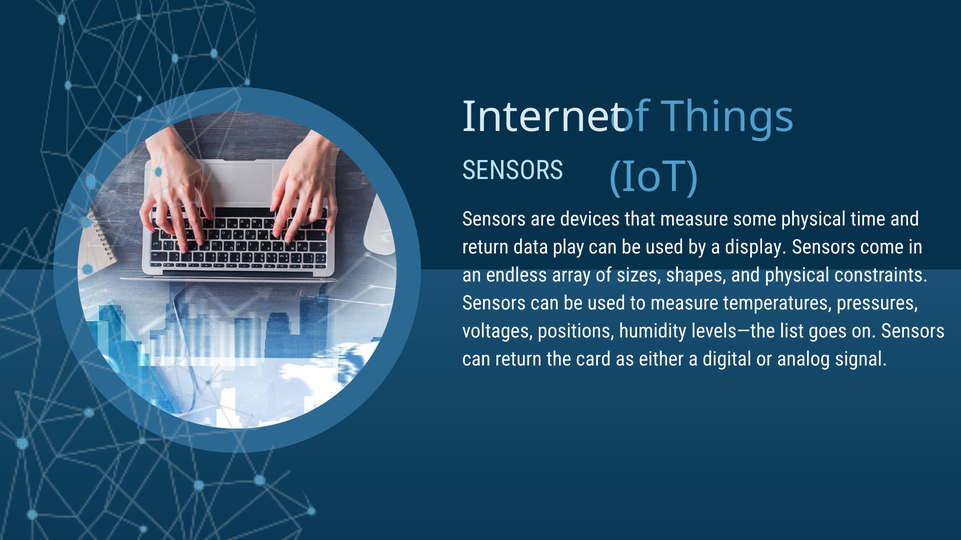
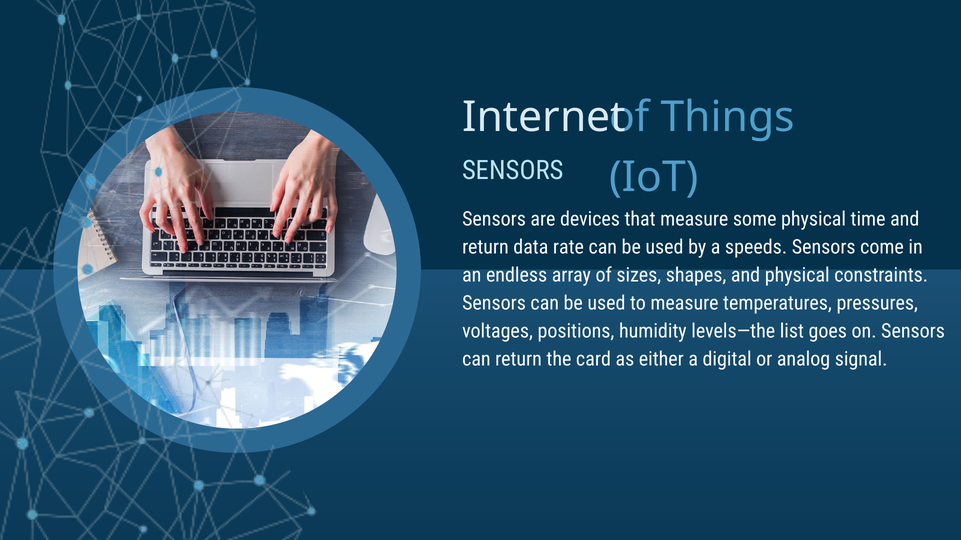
play: play -> rate
display: display -> speeds
